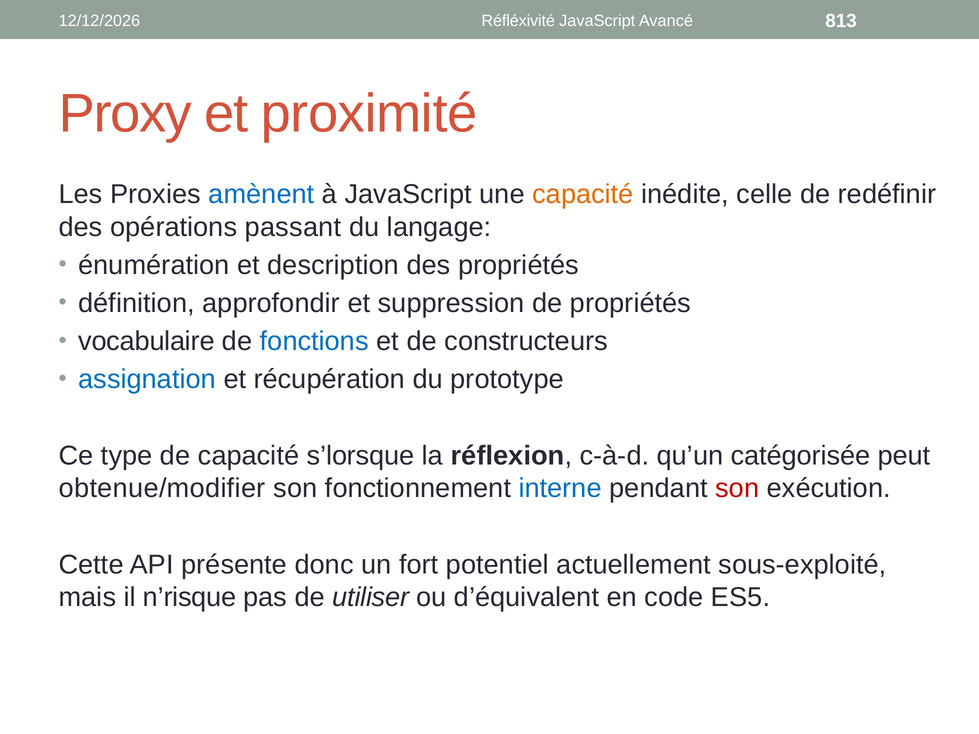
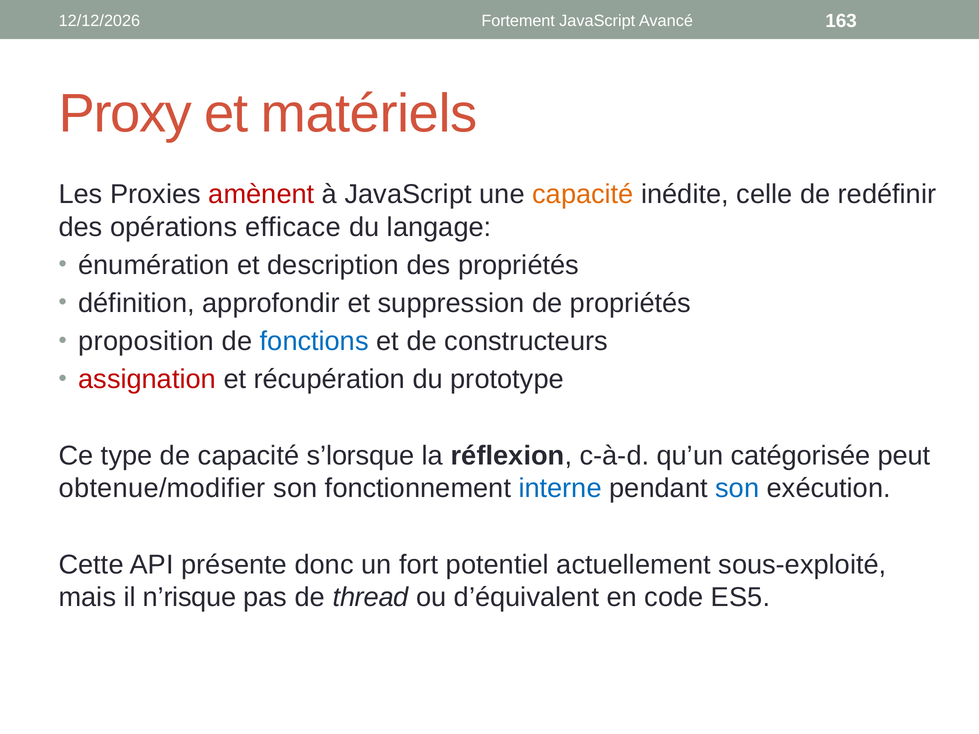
Réfléxivité: Réfléxivité -> Fortement
813: 813 -> 163
proximité: proximité -> matériels
amènent colour: blue -> red
passant: passant -> efficace
vocabulaire: vocabulaire -> proposition
assignation colour: blue -> red
son at (737, 489) colour: red -> blue
utiliser: utiliser -> thread
